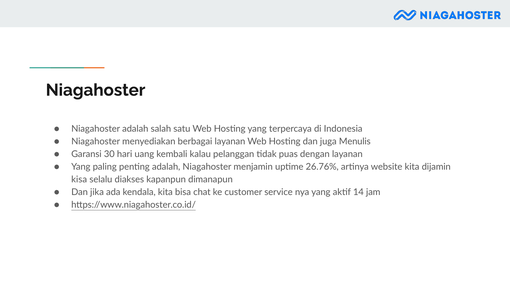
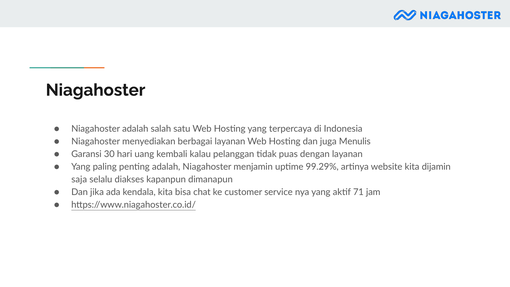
26.76%: 26.76% -> 99.29%
kisa: kisa -> saja
14: 14 -> 71
